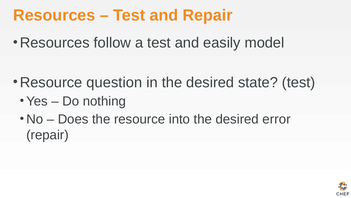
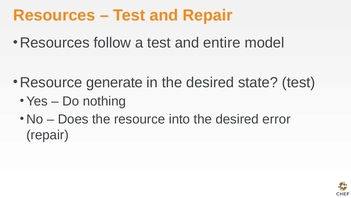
easily: easily -> entire
question: question -> generate
